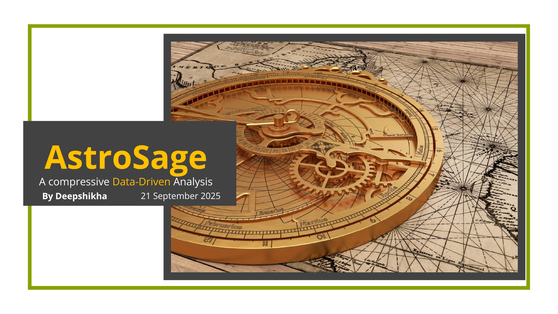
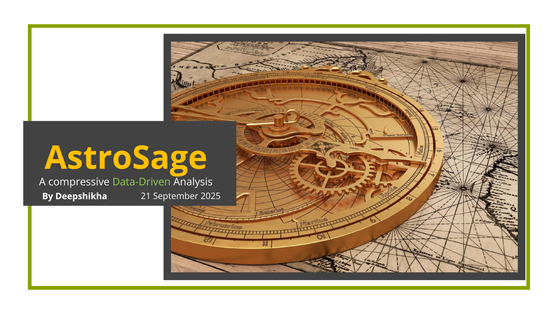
Data-Driven colour: yellow -> light green
